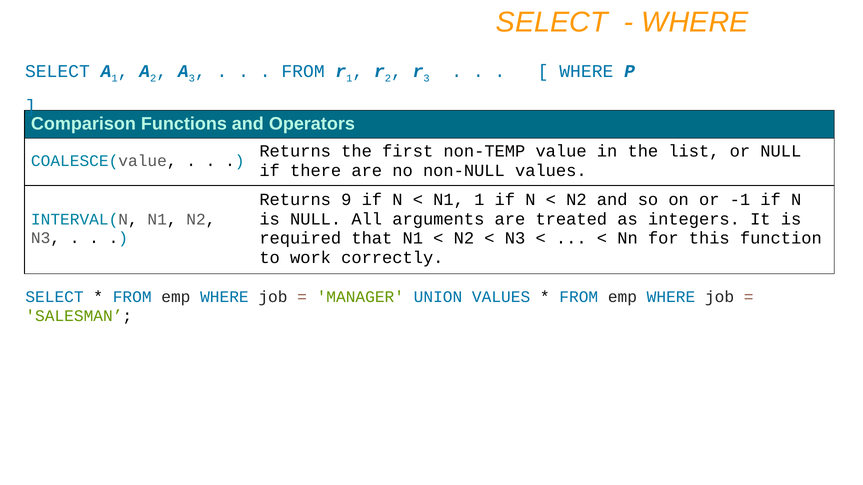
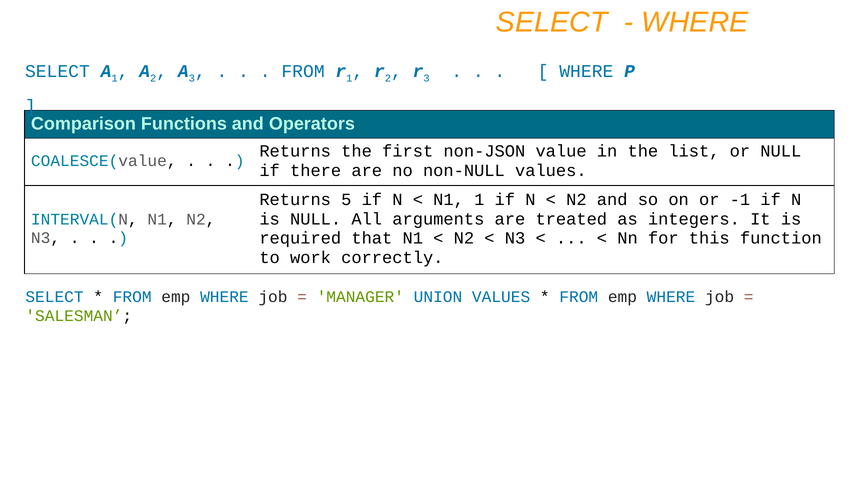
non-TEMP: non-TEMP -> non-JSON
9: 9 -> 5
